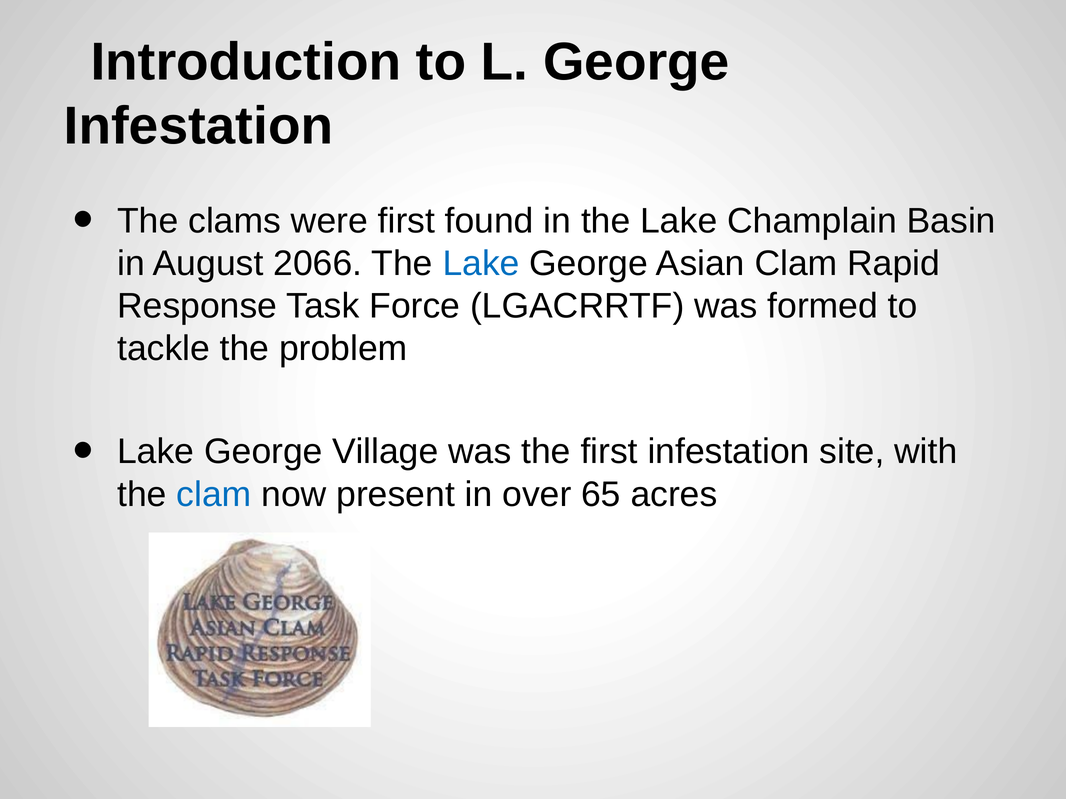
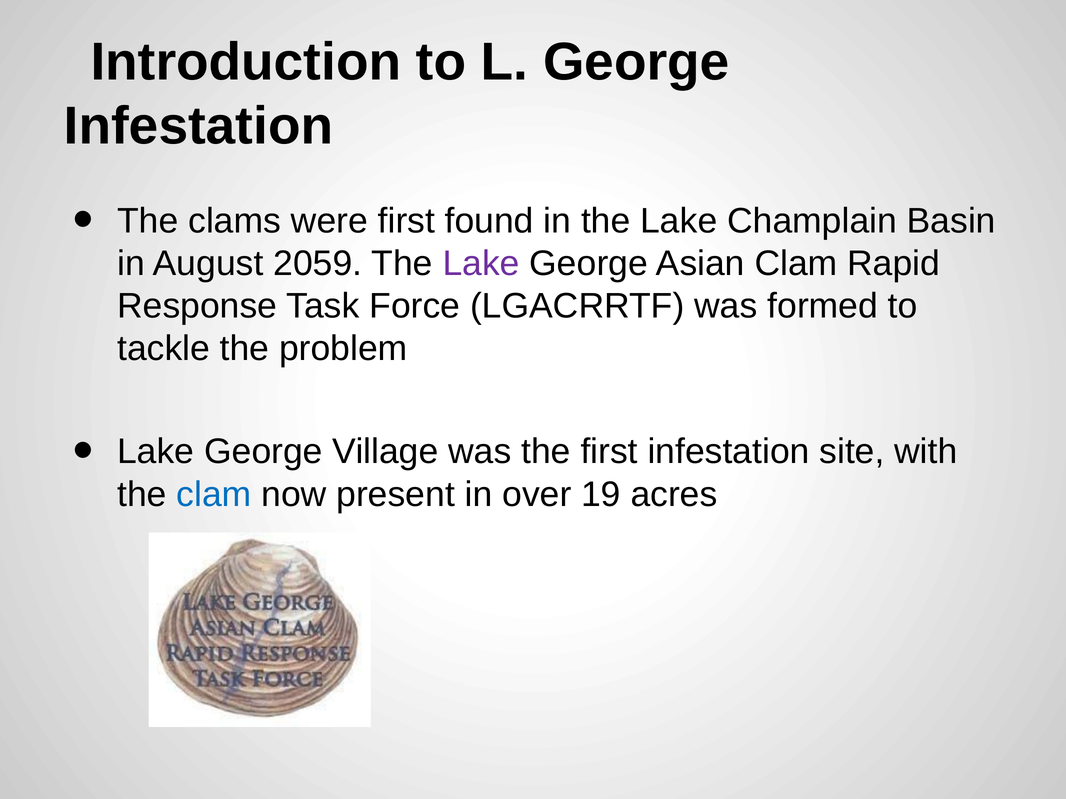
2066: 2066 -> 2059
Lake at (481, 264) colour: blue -> purple
65: 65 -> 19
